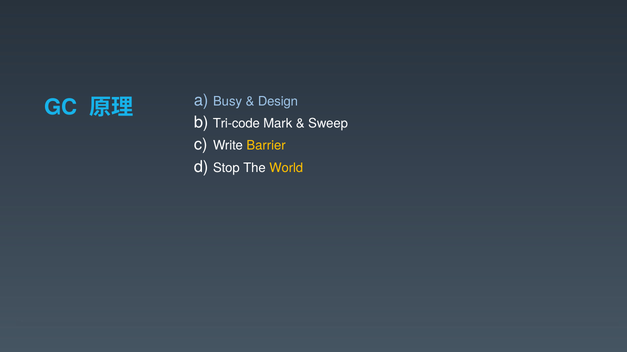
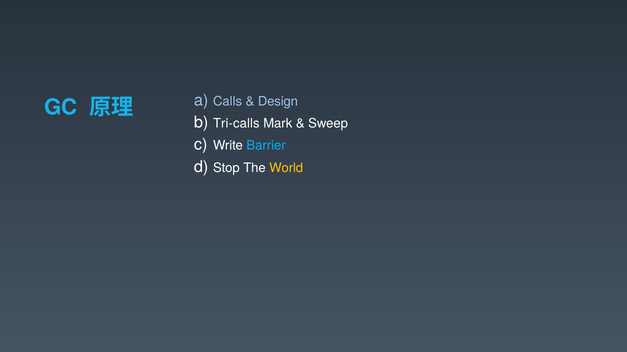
Busy: Busy -> Calls
Tri-code: Tri-code -> Tri-calls
Barrier colour: yellow -> light blue
